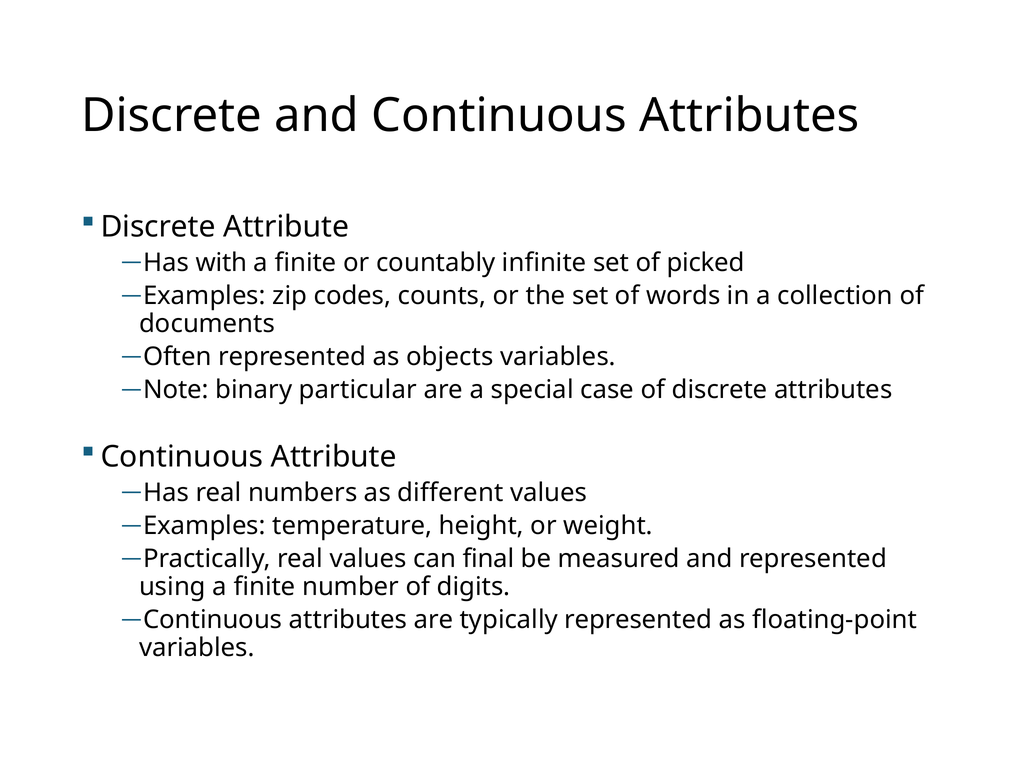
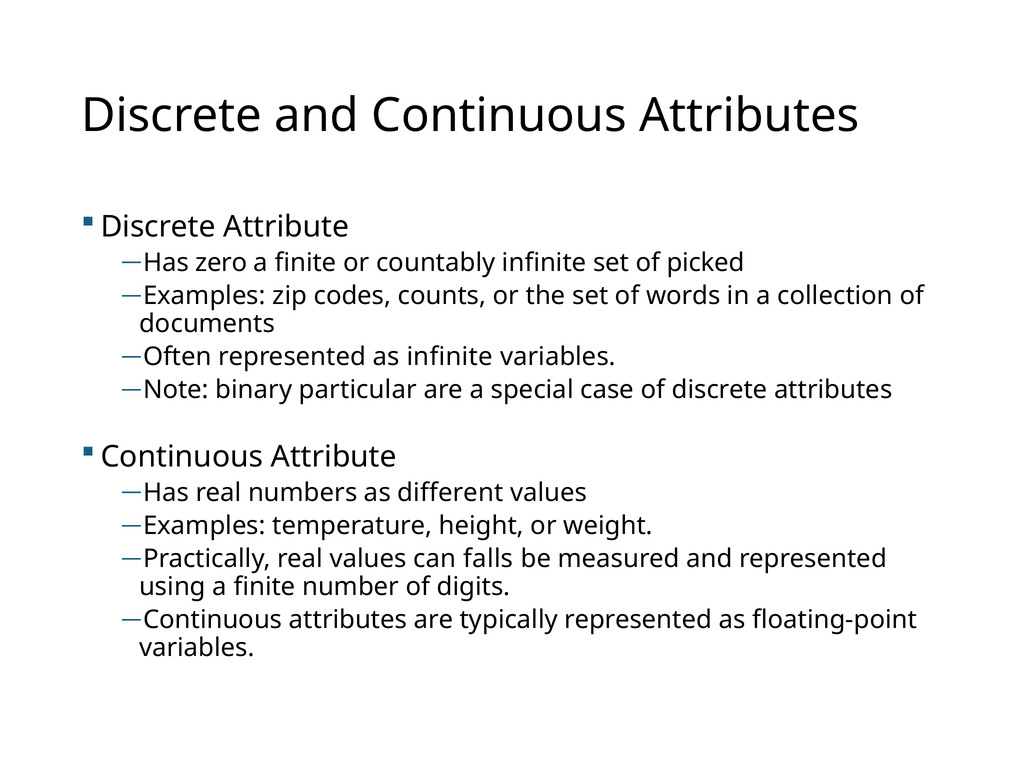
with: with -> zero
as objects: objects -> infinite
final: final -> falls
